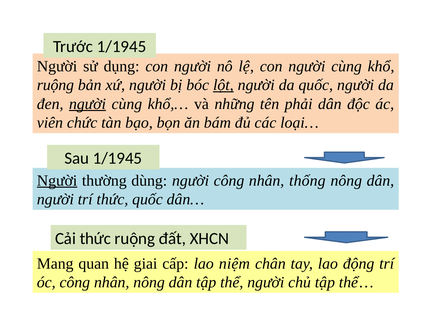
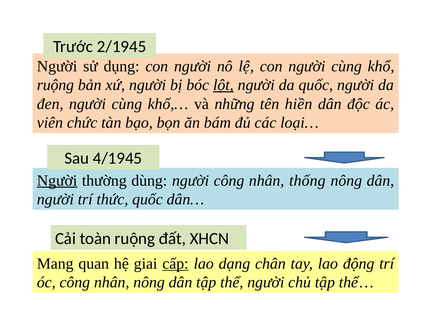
Trước 1/1945: 1/1945 -> 2/1945
người at (88, 104) underline: present -> none
phải: phải -> hiền
Sau 1/1945: 1/1945 -> 4/1945
Cải thức: thức -> toàn
cấp underline: none -> present
niệm: niệm -> dạng
